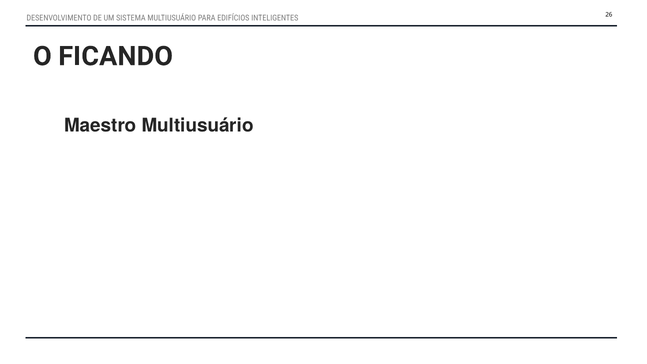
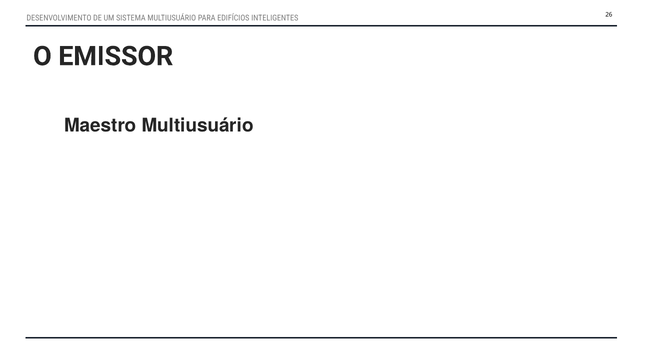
FICANDO: FICANDO -> EMISSOR
